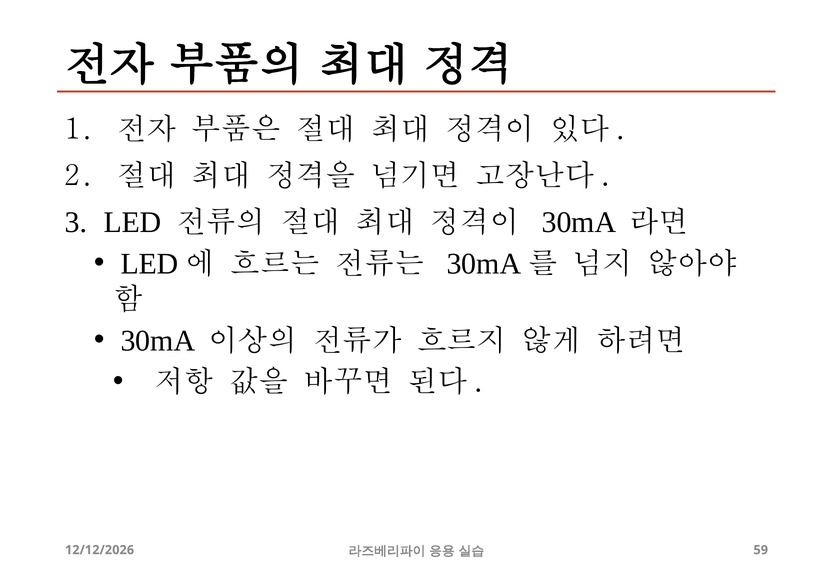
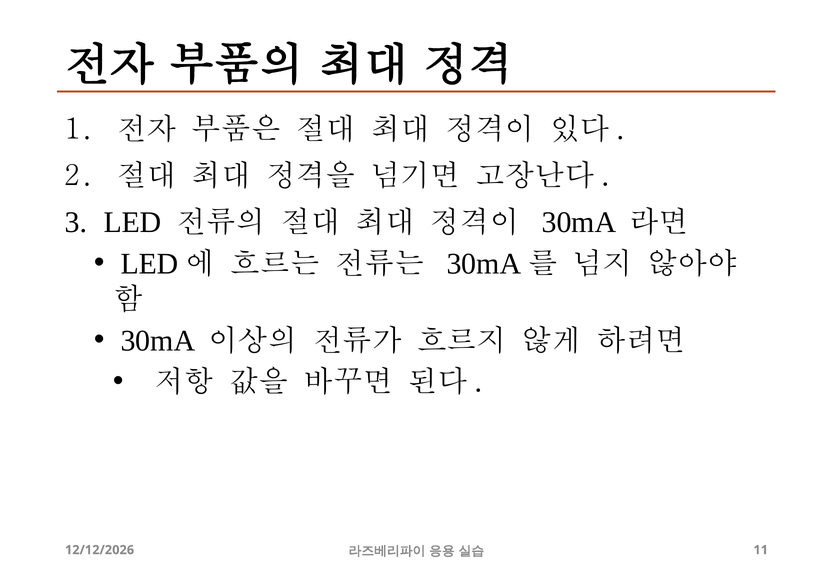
59: 59 -> 11
